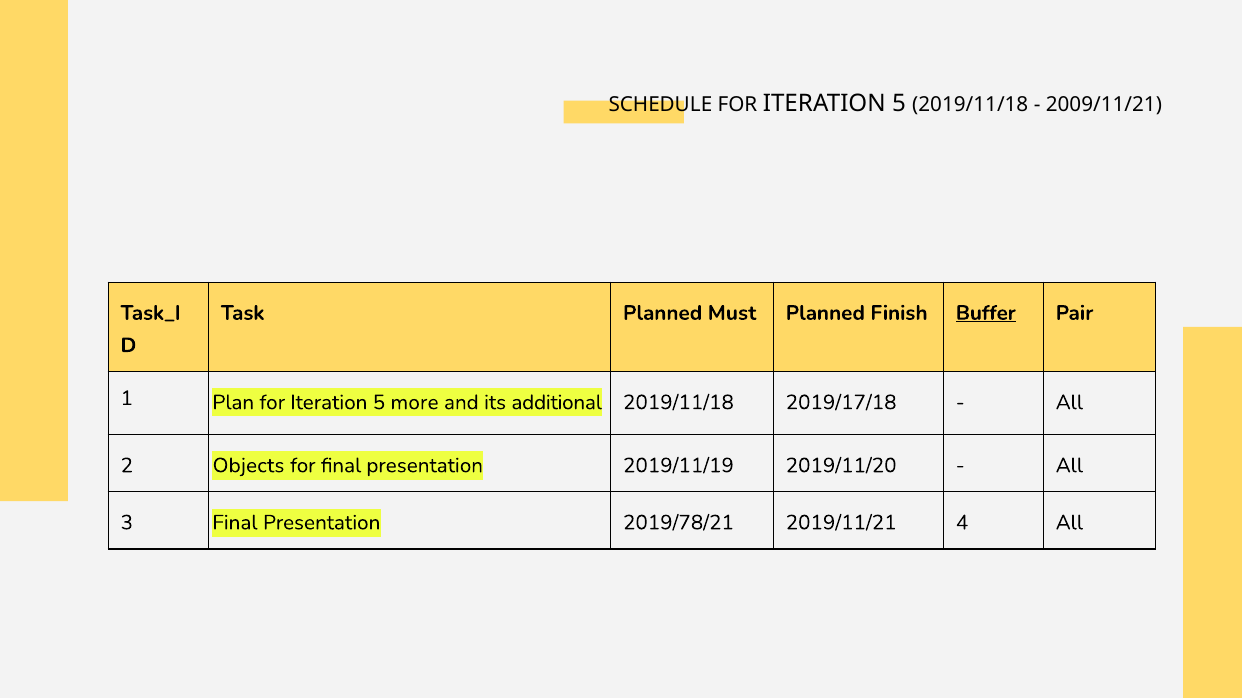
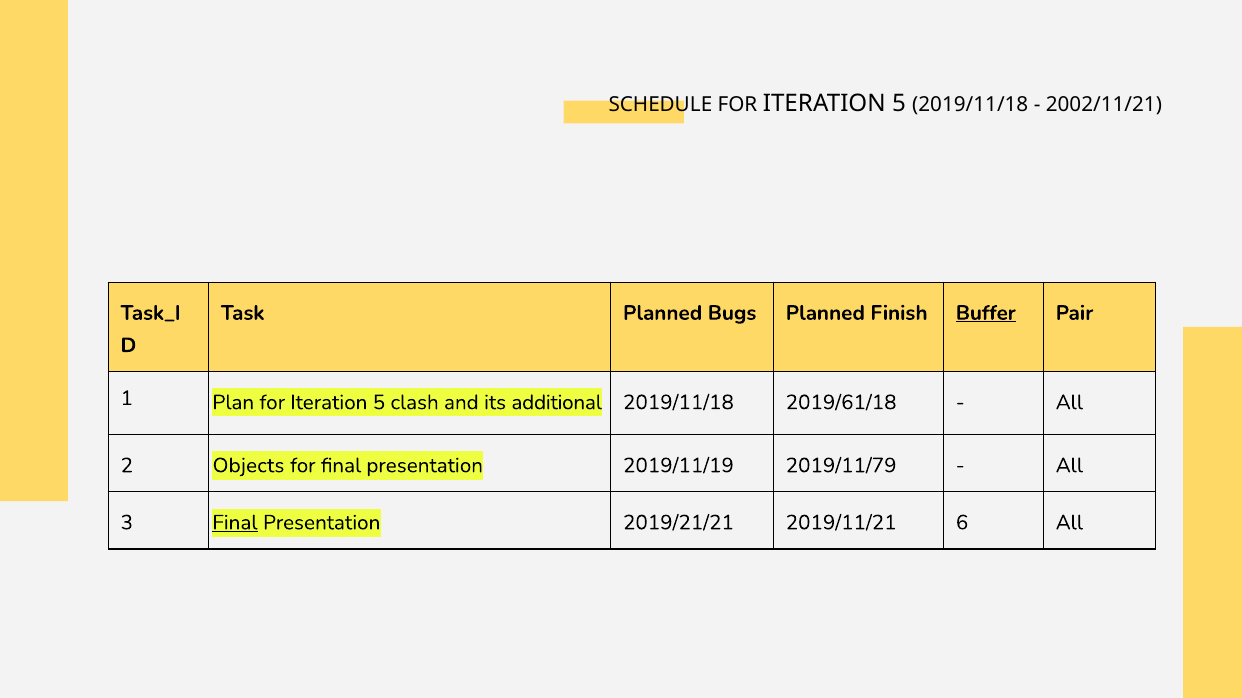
2009/11/21: 2009/11/21 -> 2002/11/21
Must: Must -> Bugs
more: more -> clash
2019/17/18: 2019/17/18 -> 2019/61/18
2019/11/20: 2019/11/20 -> 2019/11/79
Final at (235, 523) underline: none -> present
2019/78/21: 2019/78/21 -> 2019/21/21
4: 4 -> 6
